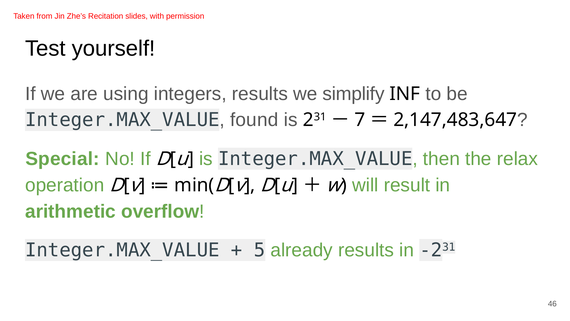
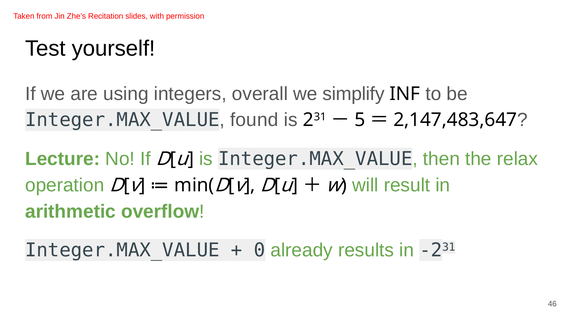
integers results: results -> overall
7: 7 -> 5
Special: Special -> Lecture
5: 5 -> 0
